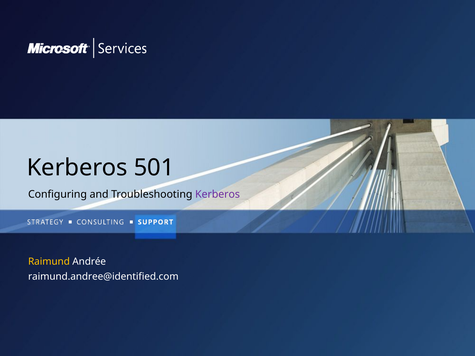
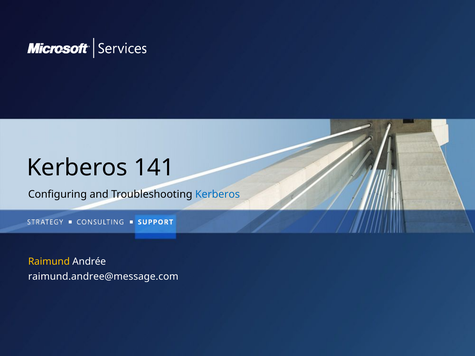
501: 501 -> 141
Kerberos at (218, 194) colour: purple -> blue
raimund.andree@identified.com: raimund.andree@identified.com -> raimund.andree@message.com
